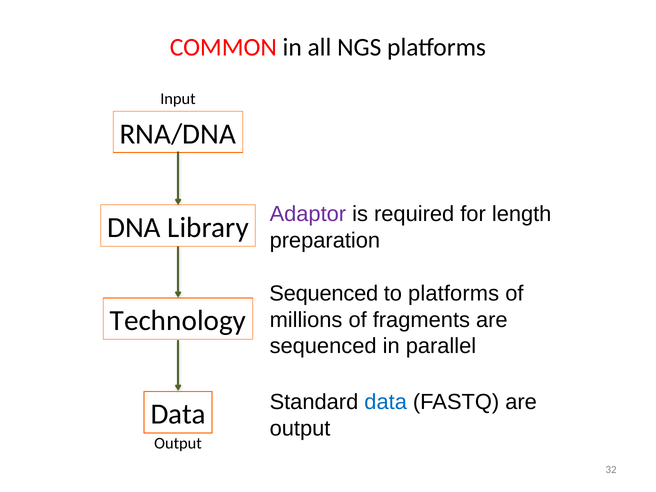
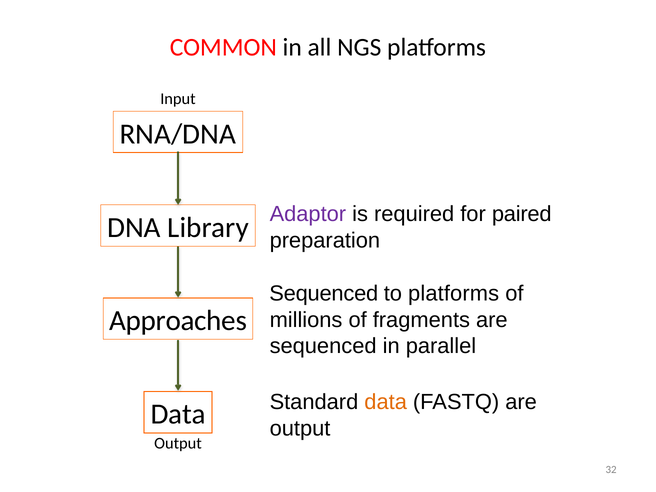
length: length -> paired
Technology: Technology -> Approaches
data at (386, 402) colour: blue -> orange
